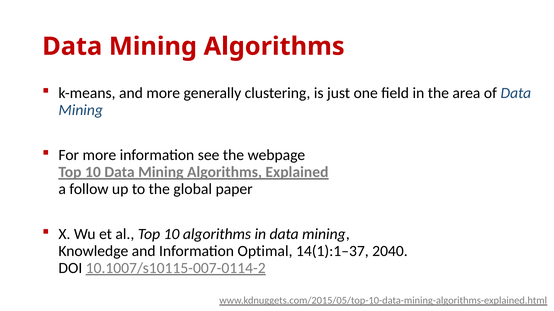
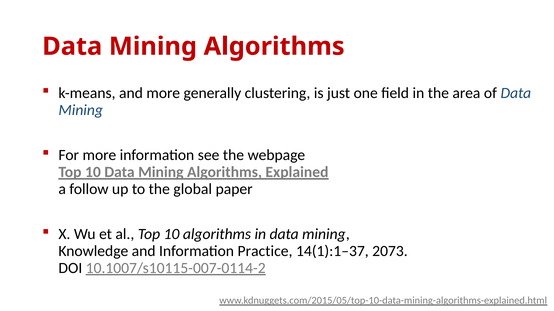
Optimal: Optimal -> Practice
2040: 2040 -> 2073
